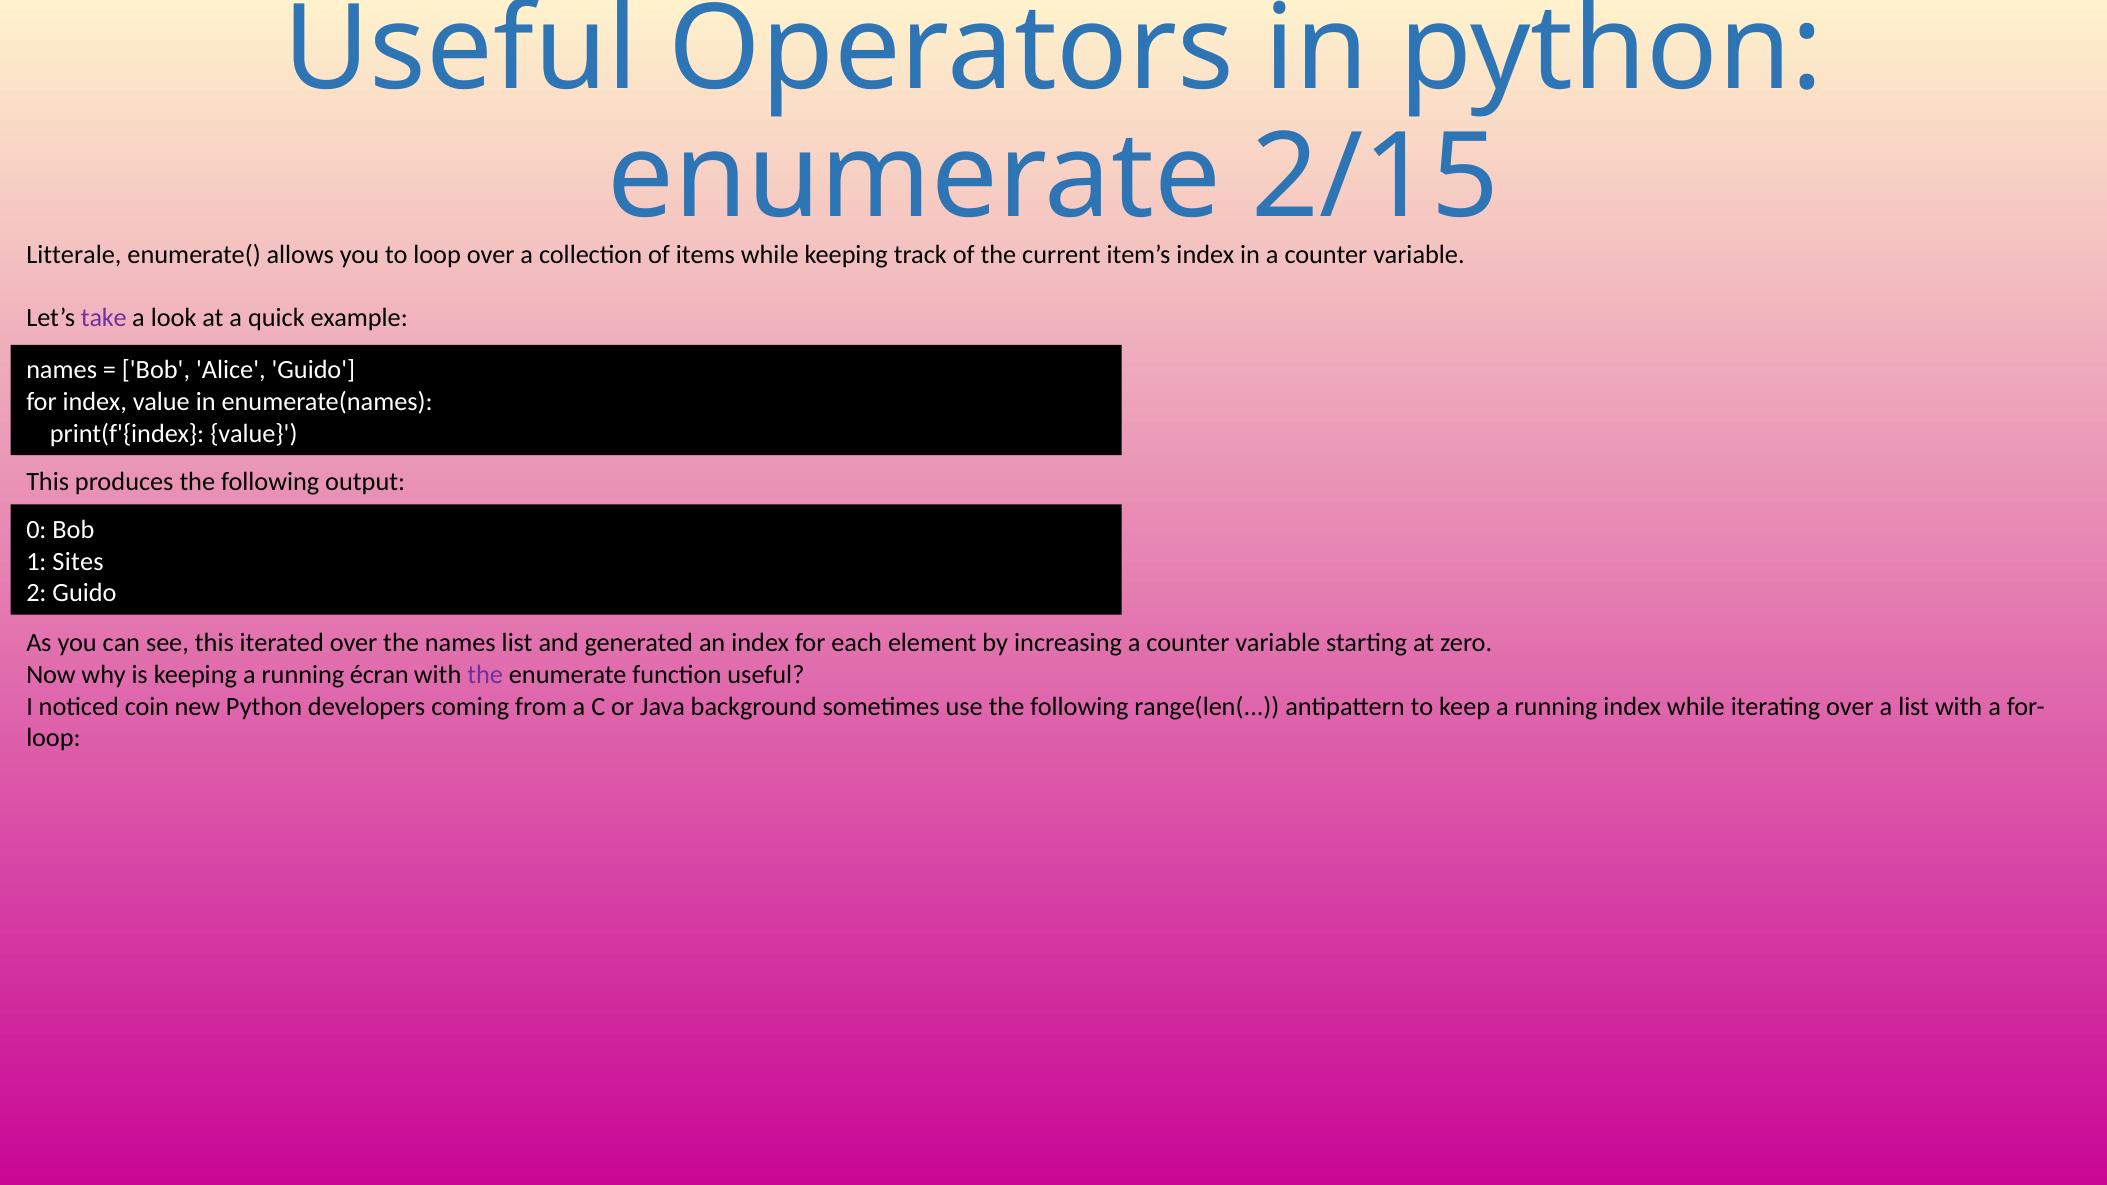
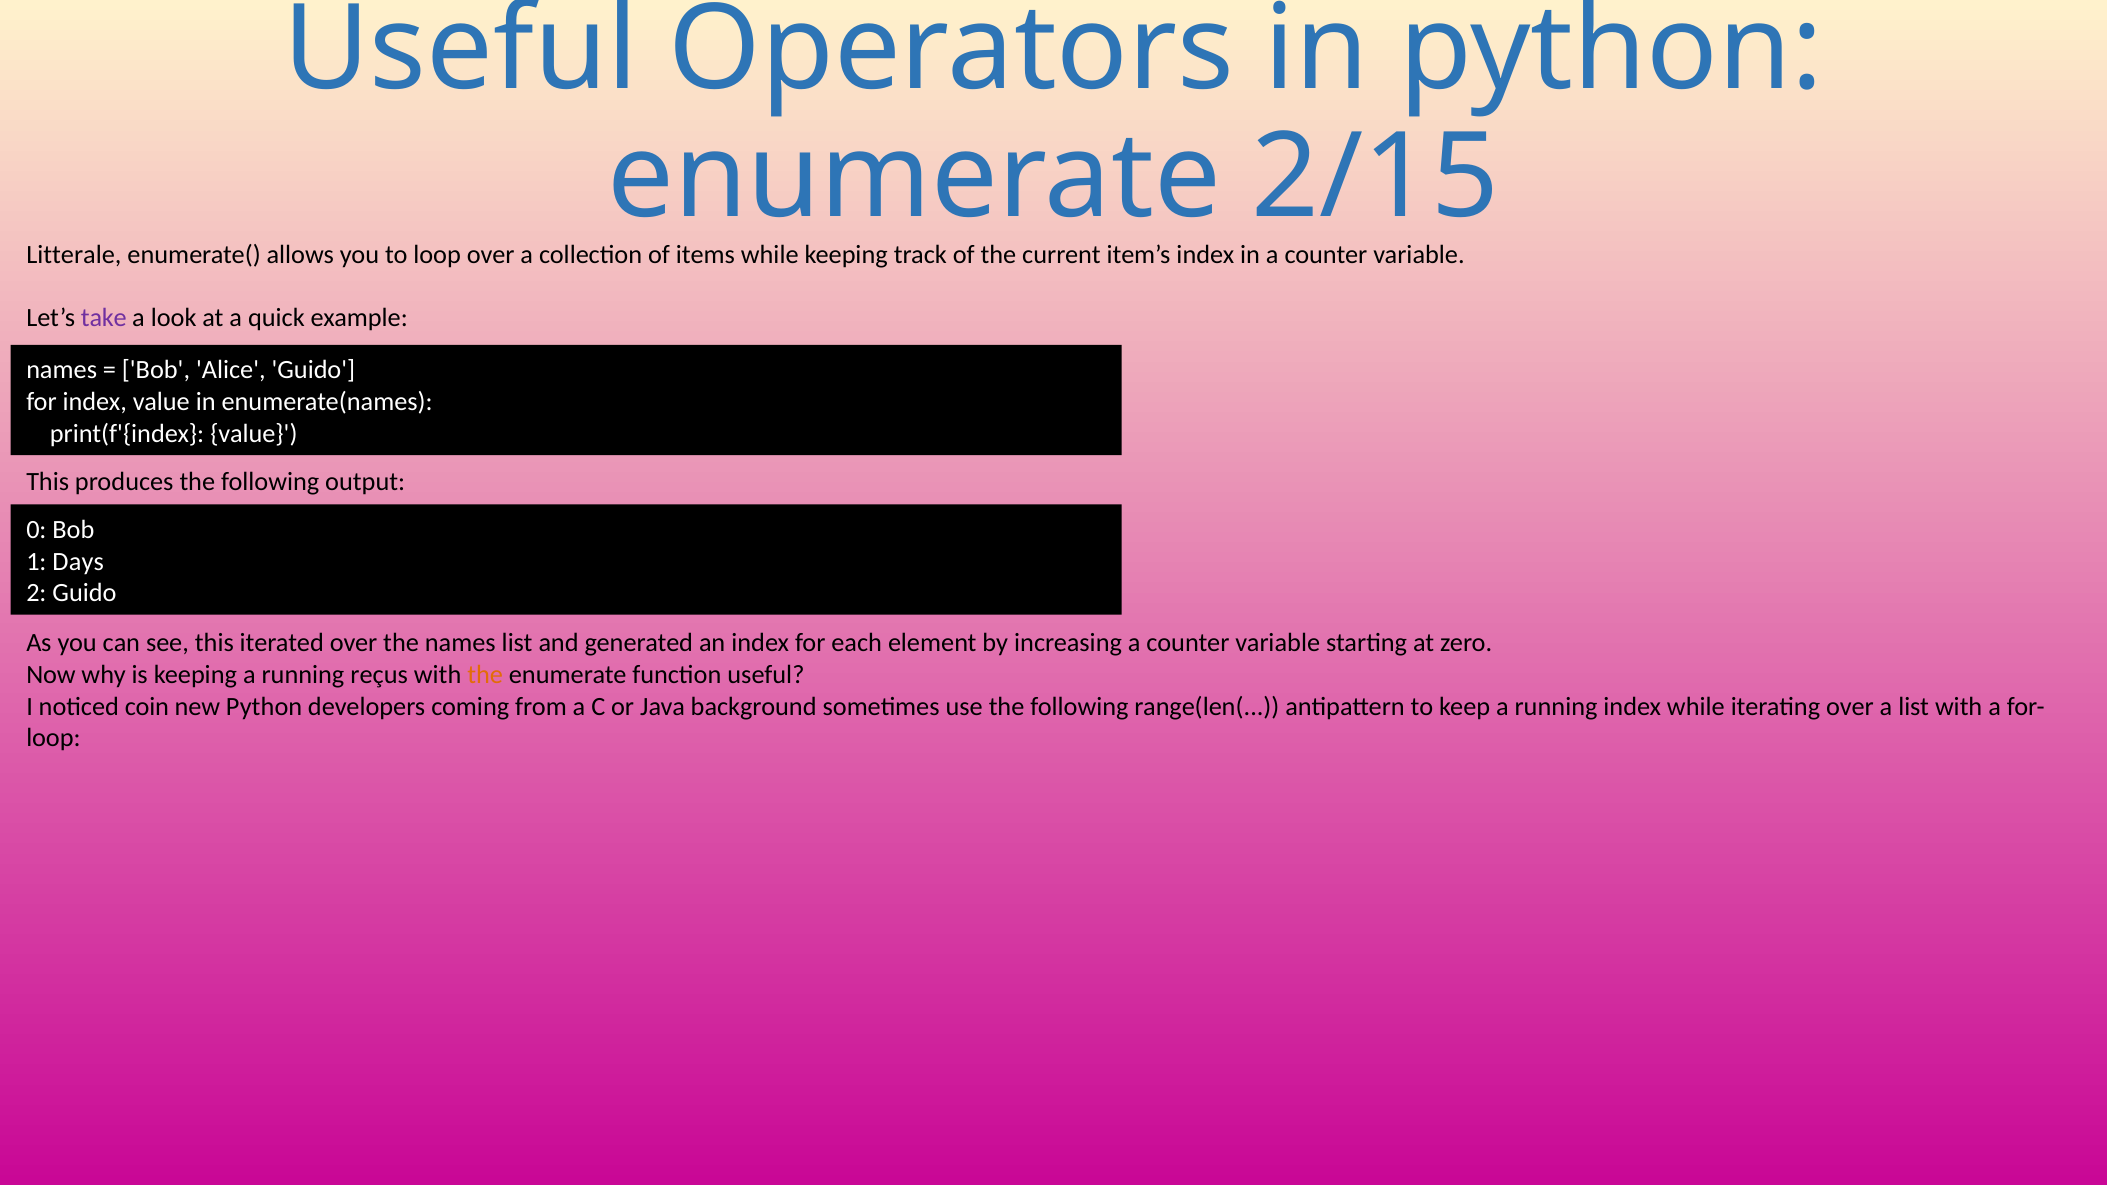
Sites: Sites -> Days
écran: écran -> reçus
the at (485, 675) colour: purple -> orange
